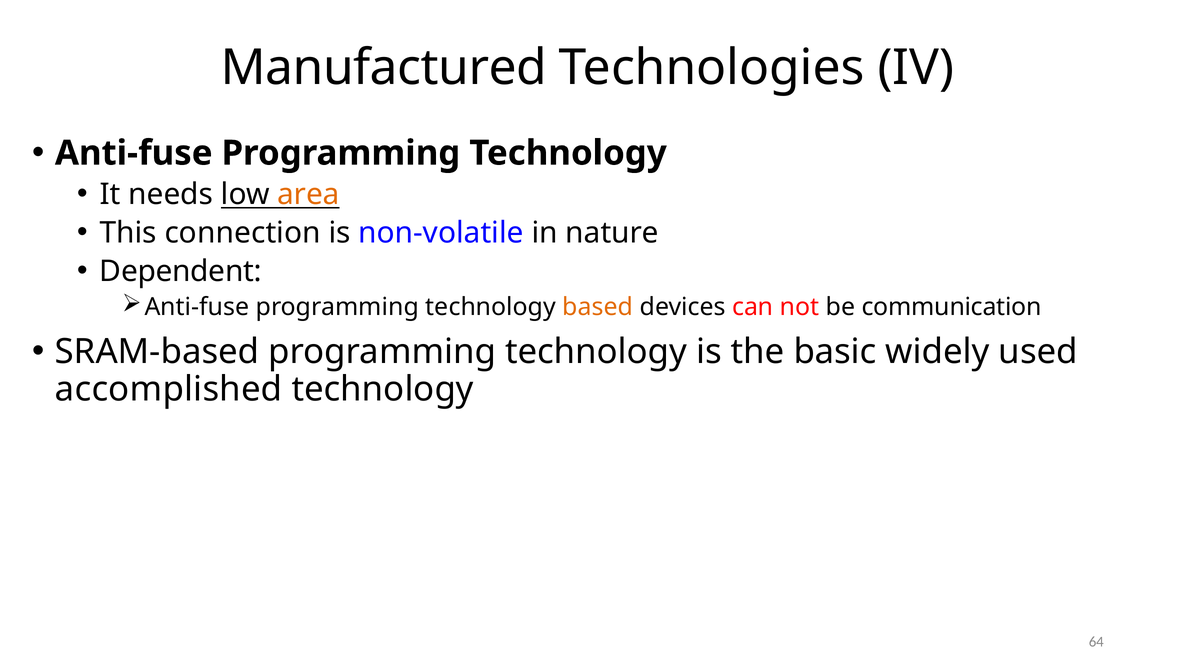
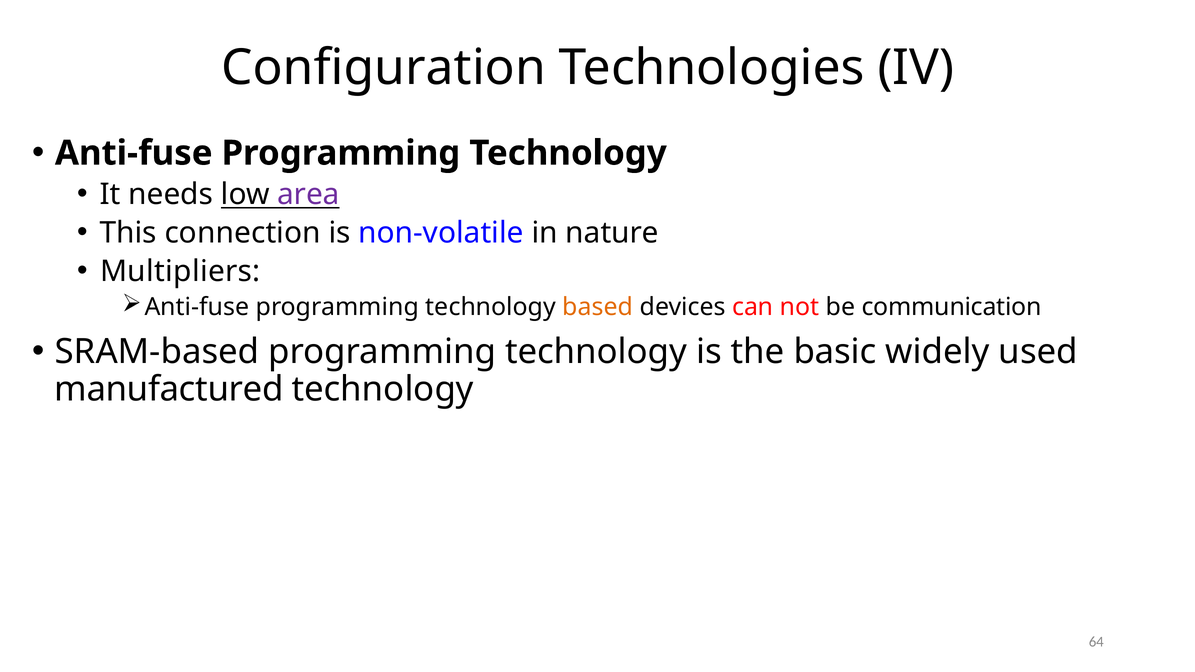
Manufactured: Manufactured -> Configuration
area colour: orange -> purple
Dependent: Dependent -> Multipliers
accomplished: accomplished -> manufactured
